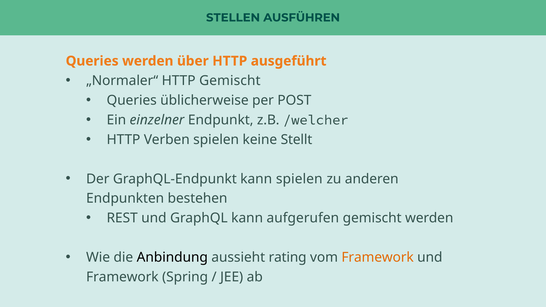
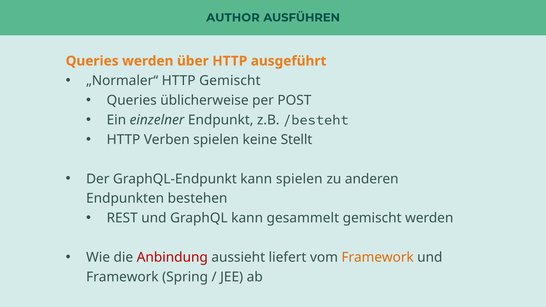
STELLEN: STELLEN -> AUTHOR
/welcher: /welcher -> /besteht
aufgerufen: aufgerufen -> gesammelt
Anbindung colour: black -> red
rating: rating -> liefert
